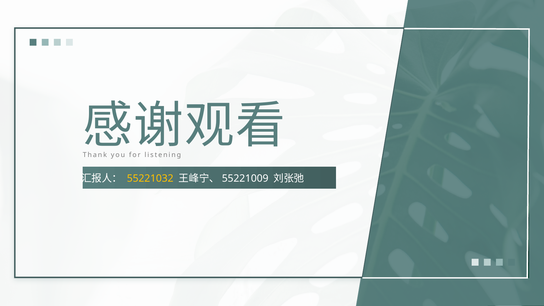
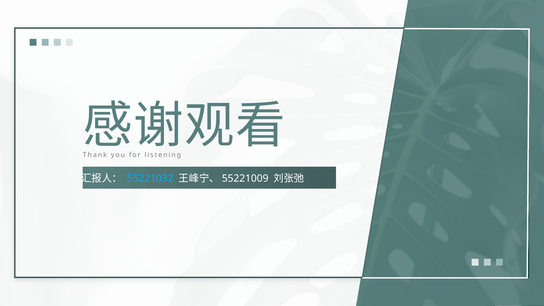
55221032 colour: yellow -> light blue
